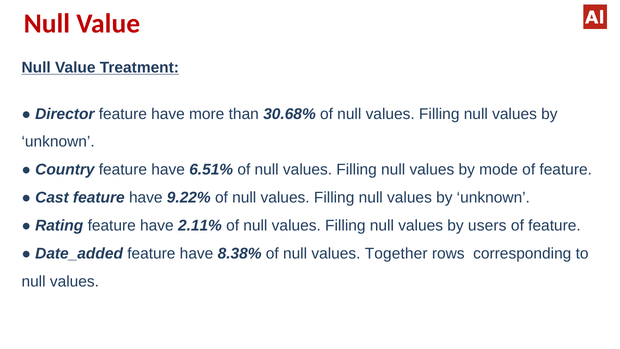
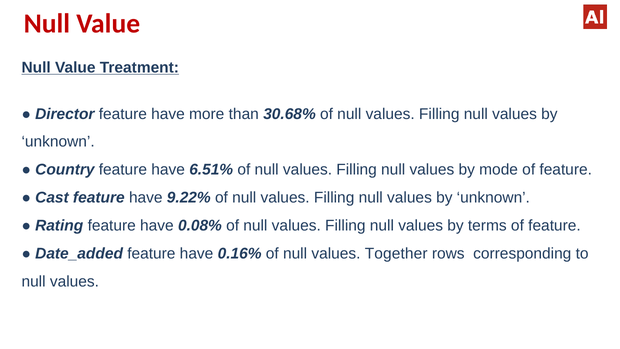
2.11%: 2.11% -> 0.08%
users: users -> terms
8.38%: 8.38% -> 0.16%
